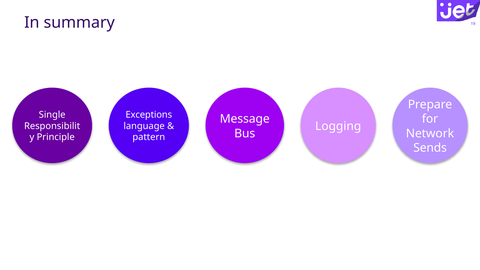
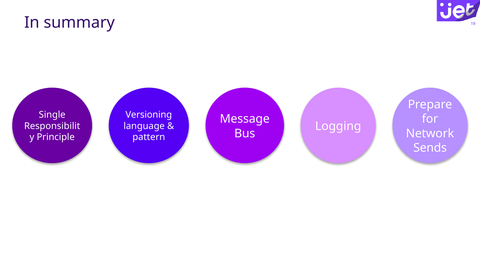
Exceptions: Exceptions -> Versioning
